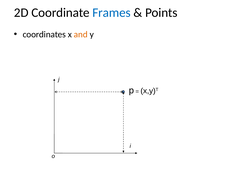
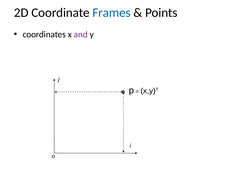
and colour: orange -> purple
